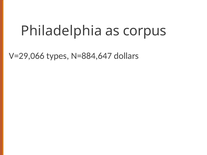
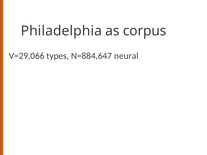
dollars: dollars -> neural
